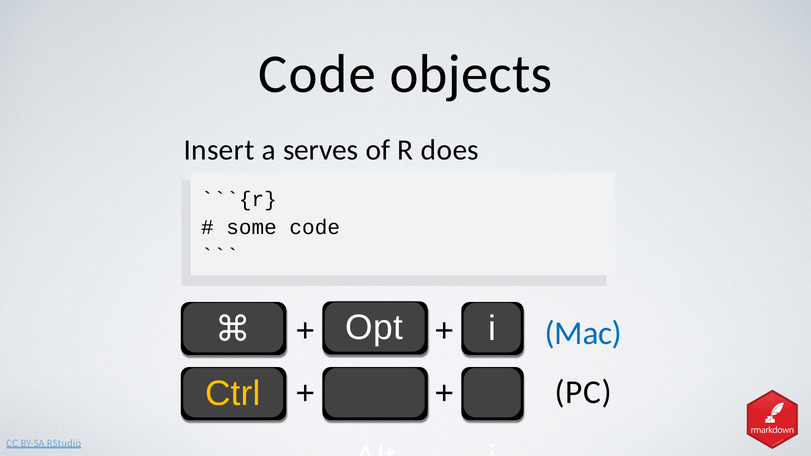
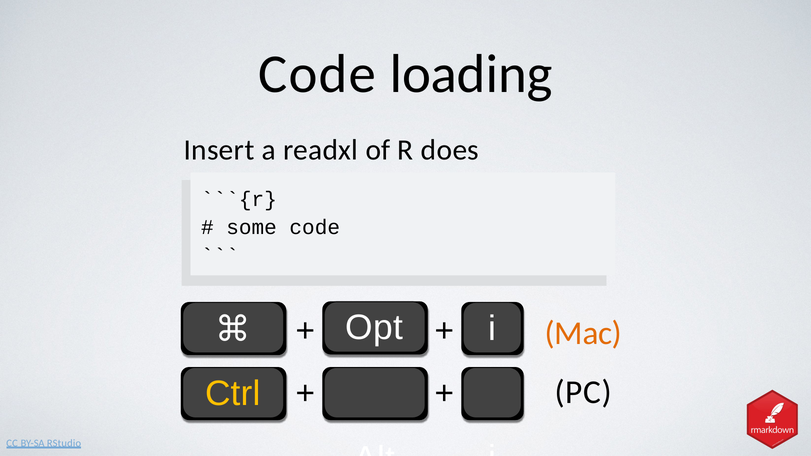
objects: objects -> loading
serves: serves -> readxl
Mac colour: blue -> orange
